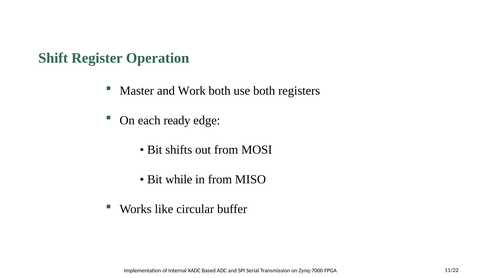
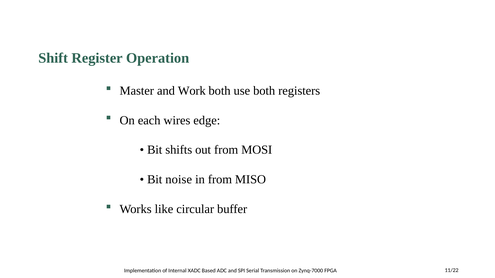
ready: ready -> wires
while: while -> noise
